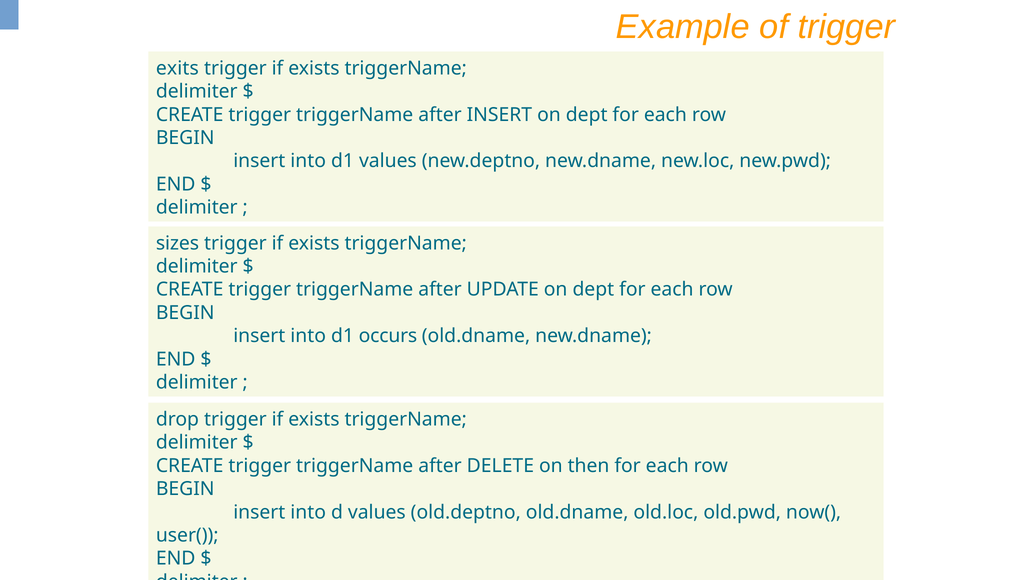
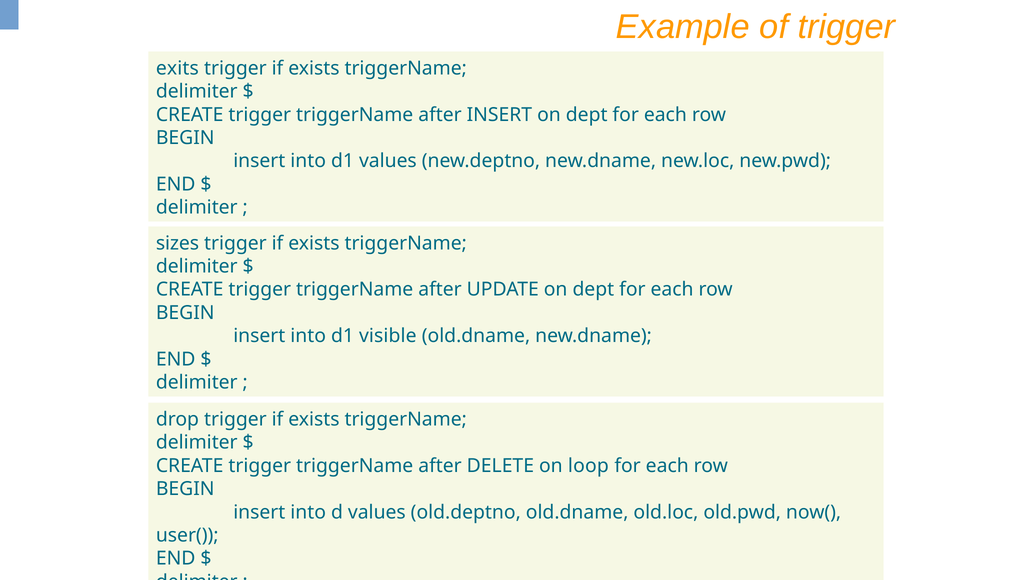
occurs: occurs -> visible
then: then -> loop
